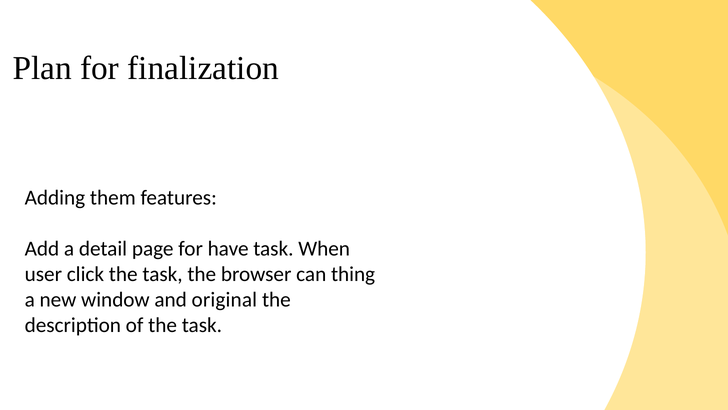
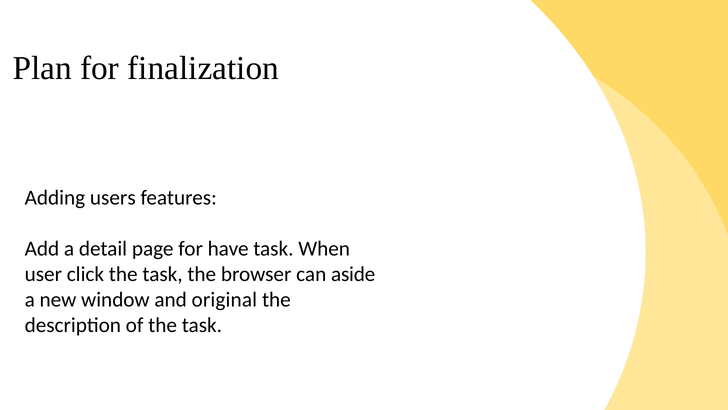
them: them -> users
thing: thing -> aside
